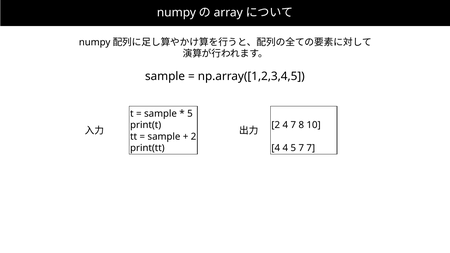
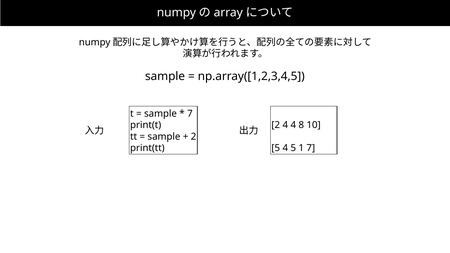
5 at (190, 114): 5 -> 7
4 7: 7 -> 4
4 at (276, 148): 4 -> 5
5 7: 7 -> 1
